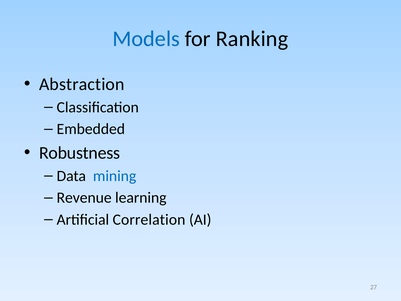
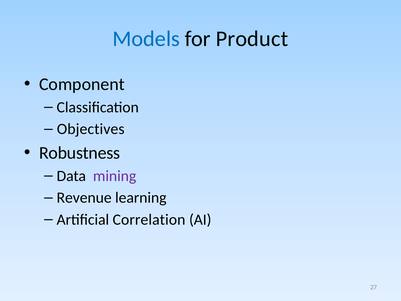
Ranking: Ranking -> Product
Abstraction: Abstraction -> Component
Embedded: Embedded -> Objectives
mining colour: blue -> purple
